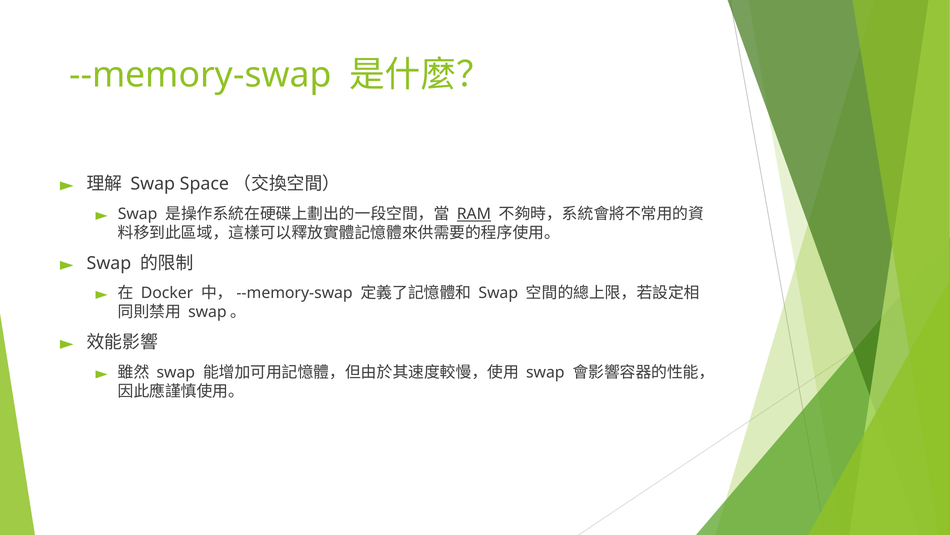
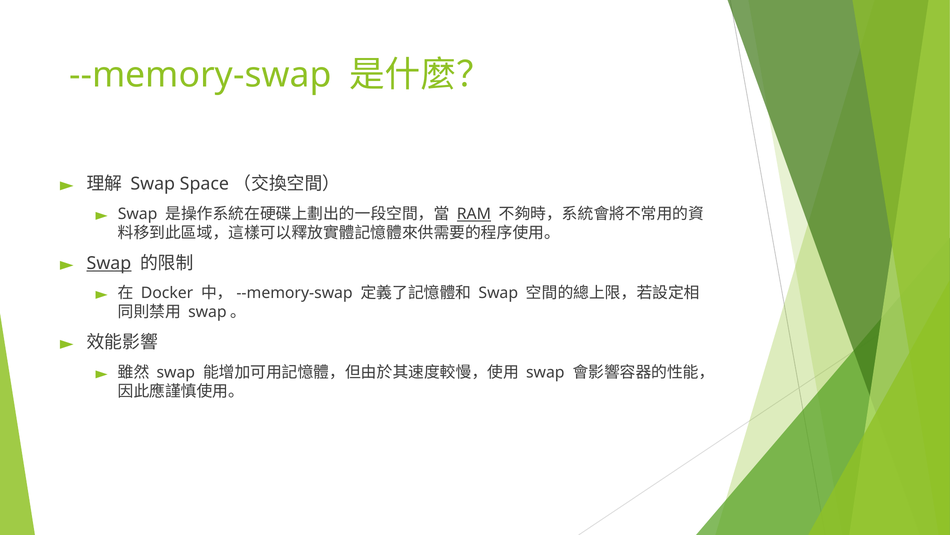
Swap at (109, 263) underline: none -> present
